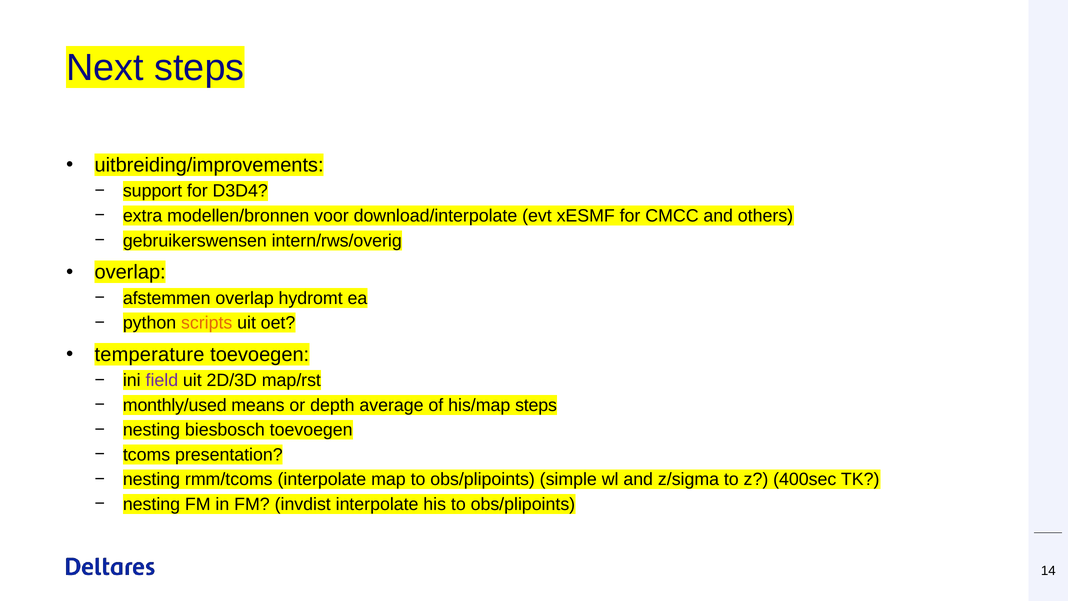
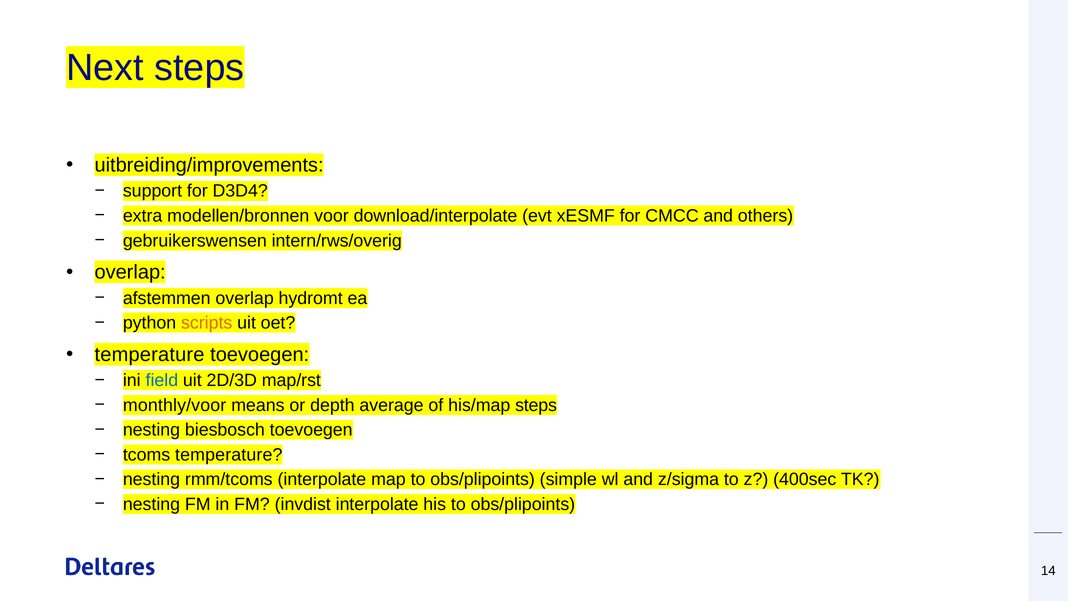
field colour: purple -> blue
monthly/used: monthly/used -> monthly/voor
tcoms presentation: presentation -> temperature
